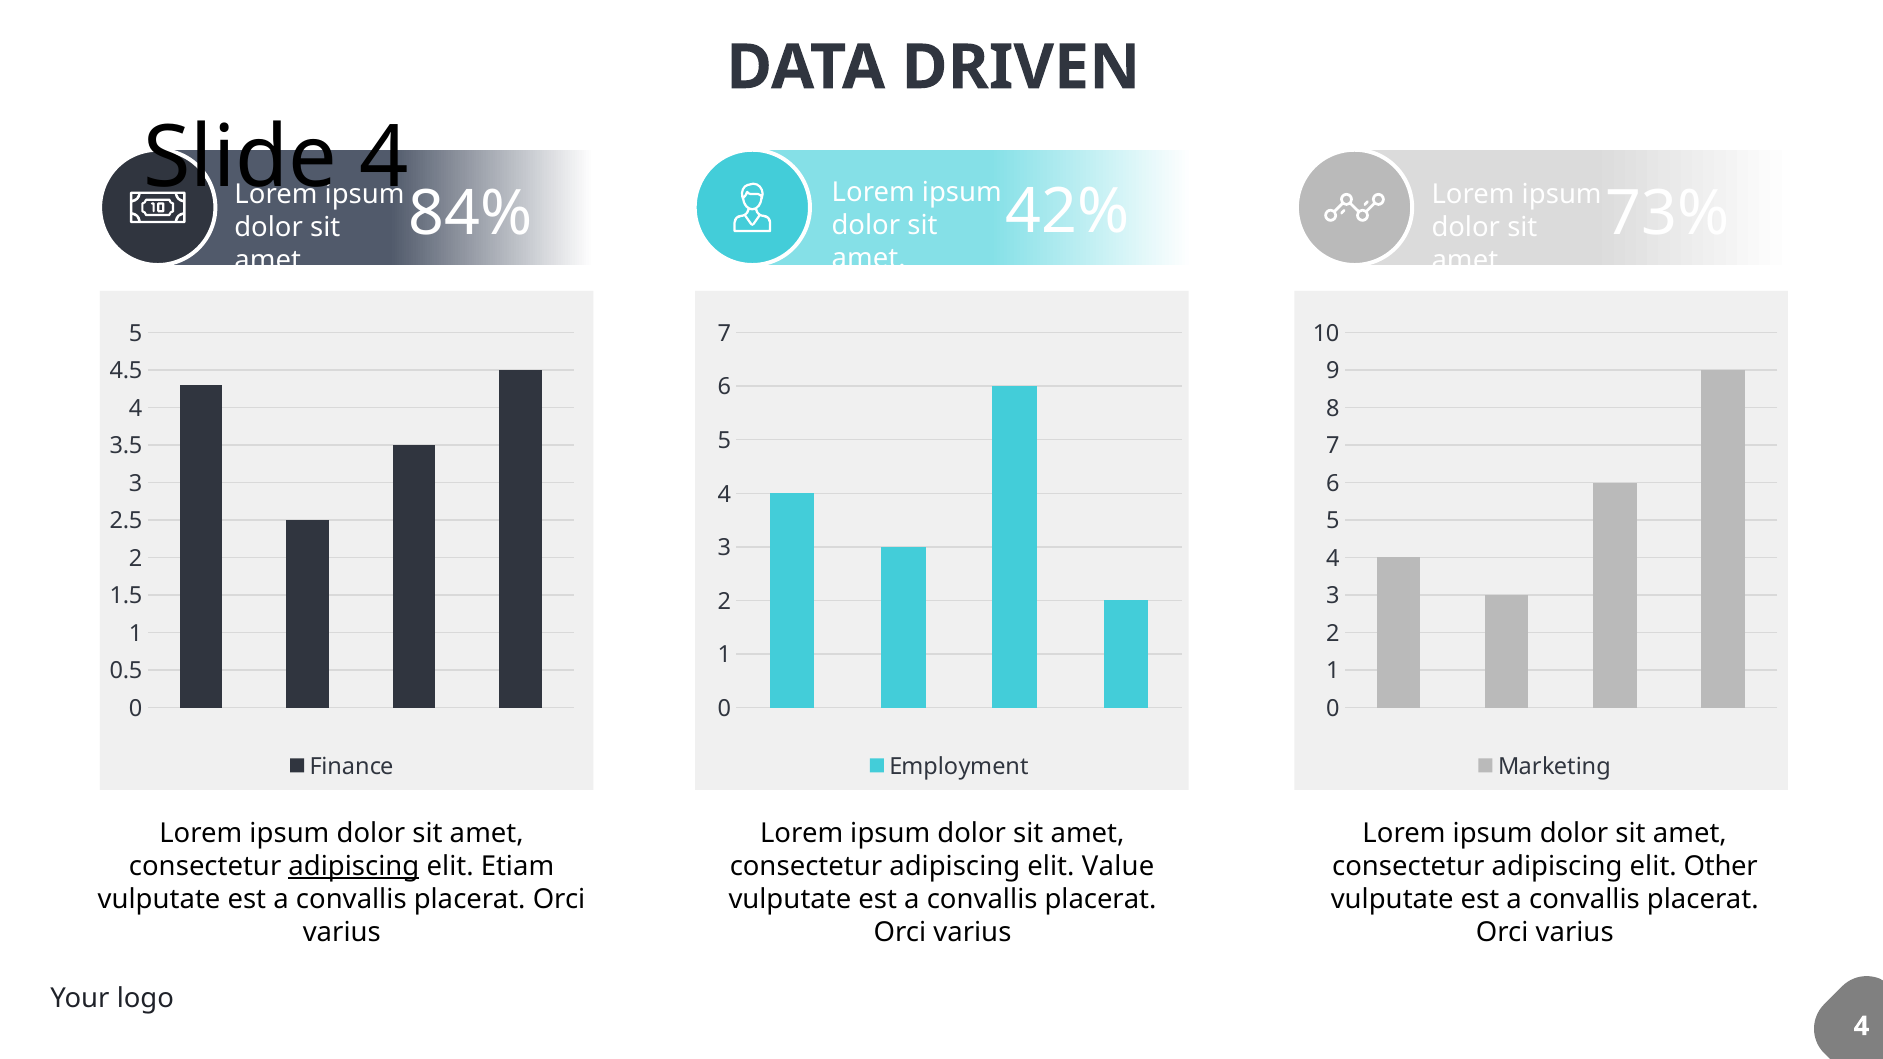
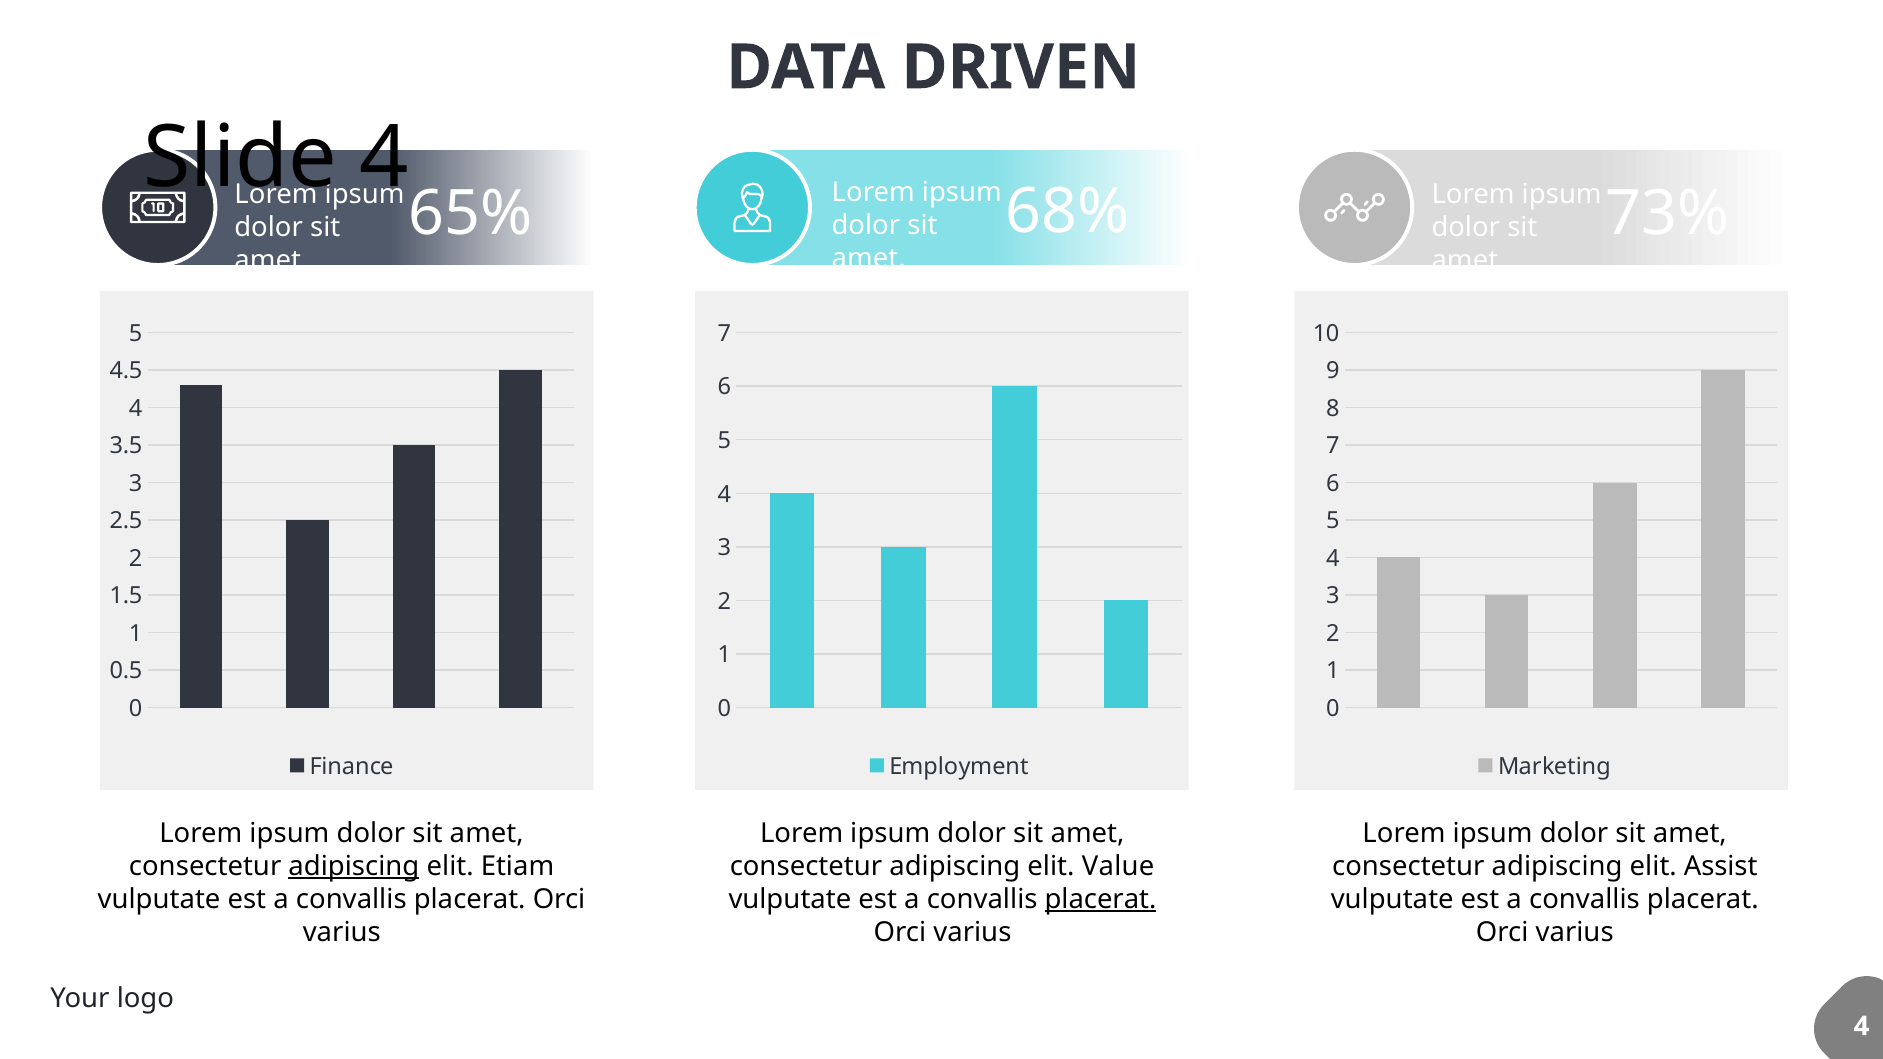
42%: 42% -> 68%
84%: 84% -> 65%
Other: Other -> Assist
placerat at (1101, 899) underline: none -> present
